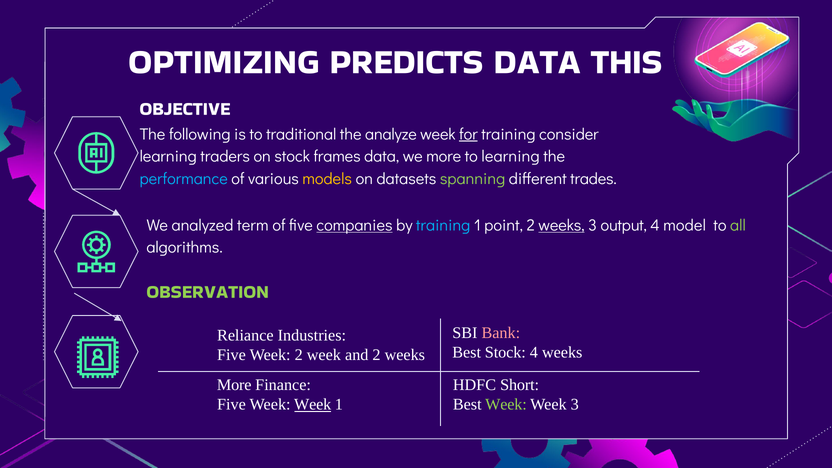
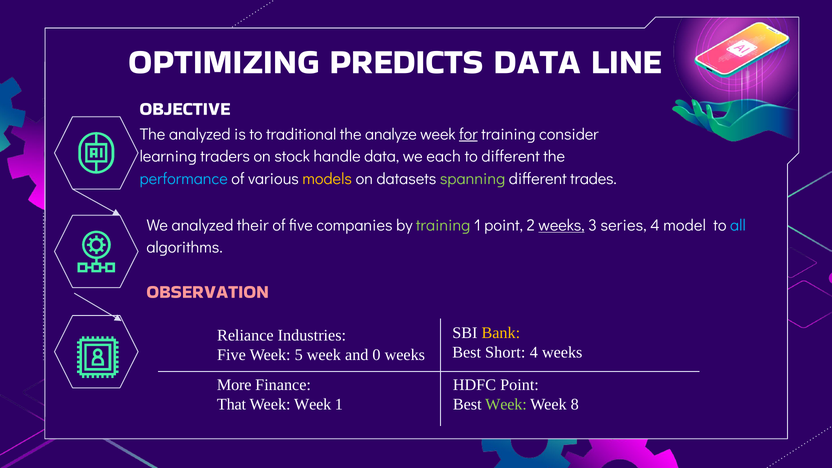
THIS: THIS -> LINE
The following: following -> analyzed
frames: frames -> handle
we more: more -> each
to learning: learning -> different
term: term -> their
companies underline: present -> none
training at (443, 225) colour: light blue -> light green
output: output -> series
all colour: light green -> light blue
OBSERVATION colour: light green -> pink
Bank colour: pink -> yellow
Best Stock: Stock -> Short
Week 2: 2 -> 5
and 2: 2 -> 0
HDFC Short: Short -> Point
Five at (231, 404): Five -> That
Week at (313, 404) underline: present -> none
Week 3: 3 -> 8
